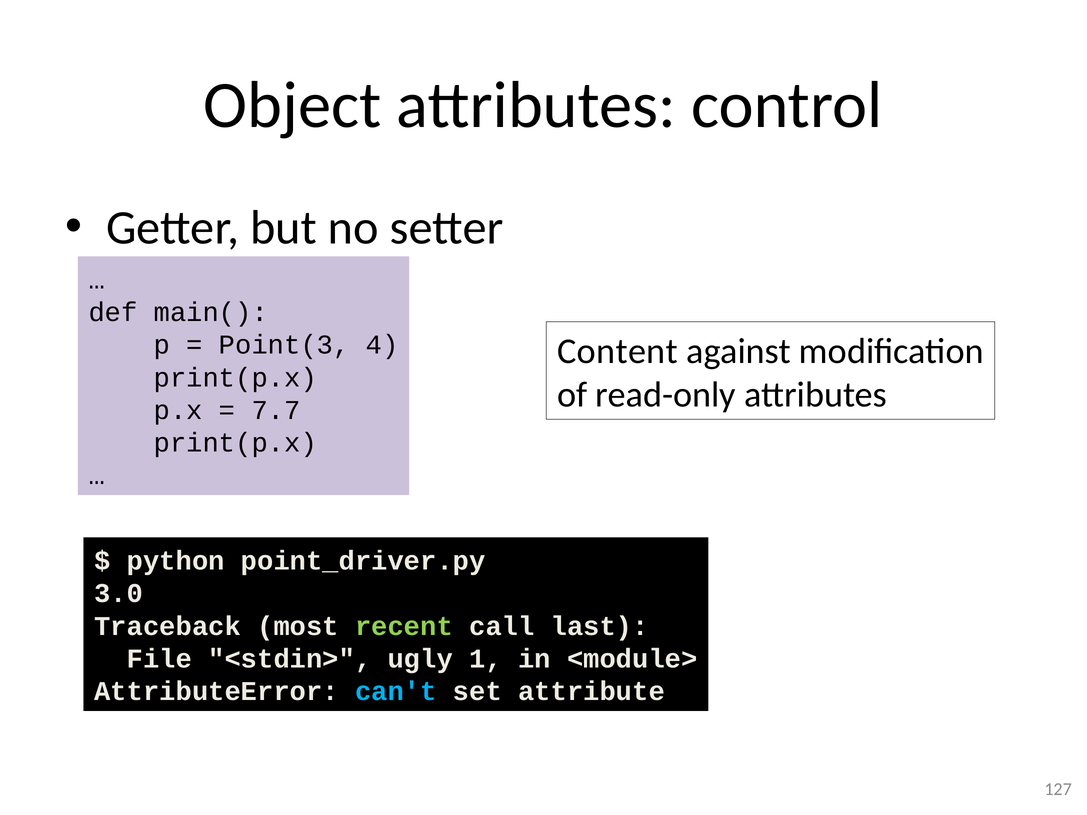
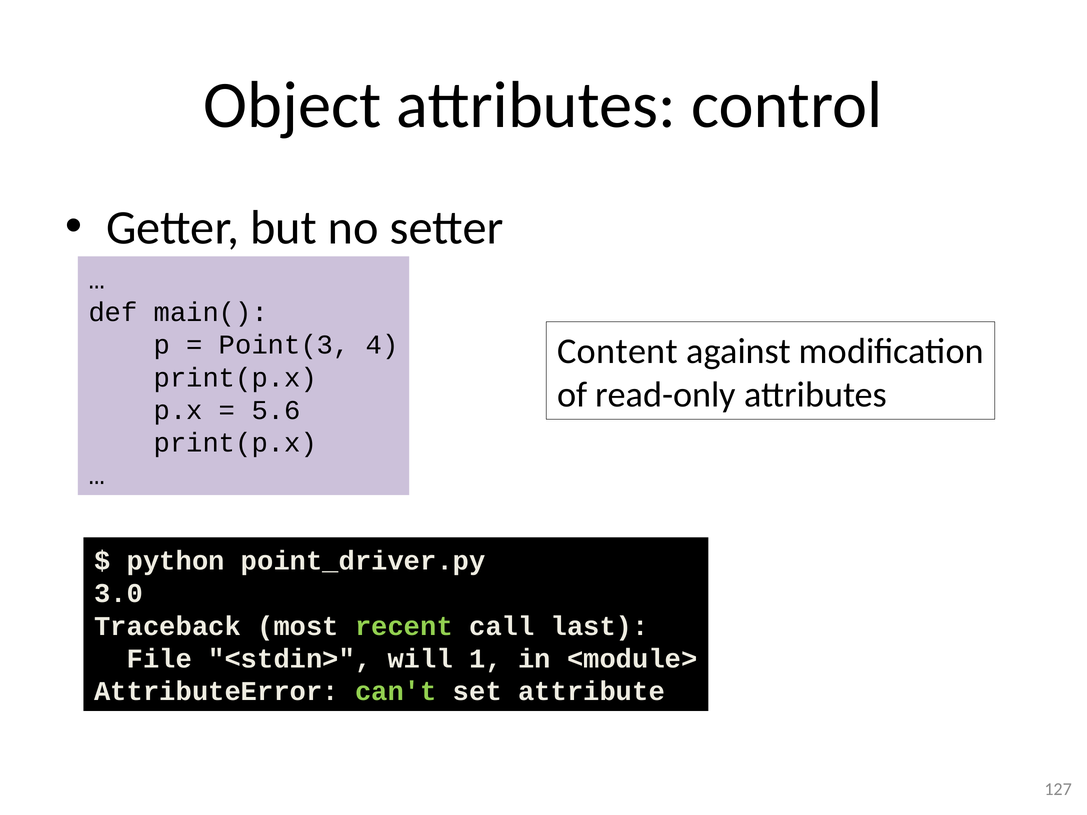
7.7: 7.7 -> 5.6
ugly: ugly -> will
can't colour: light blue -> light green
